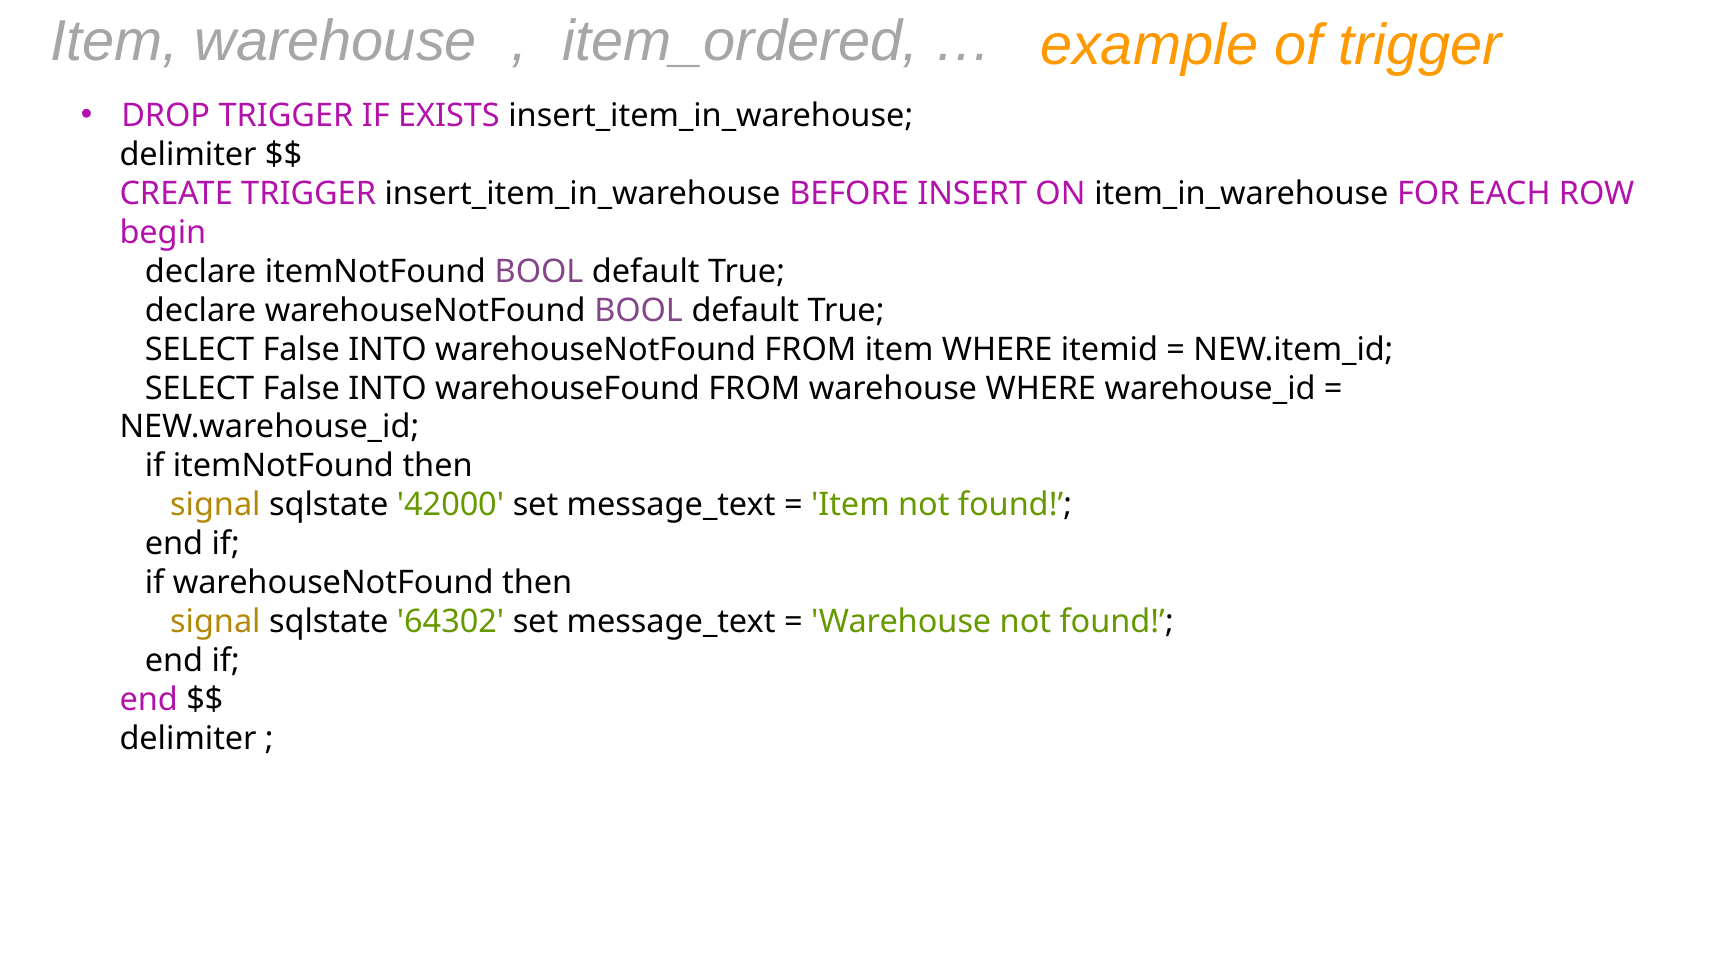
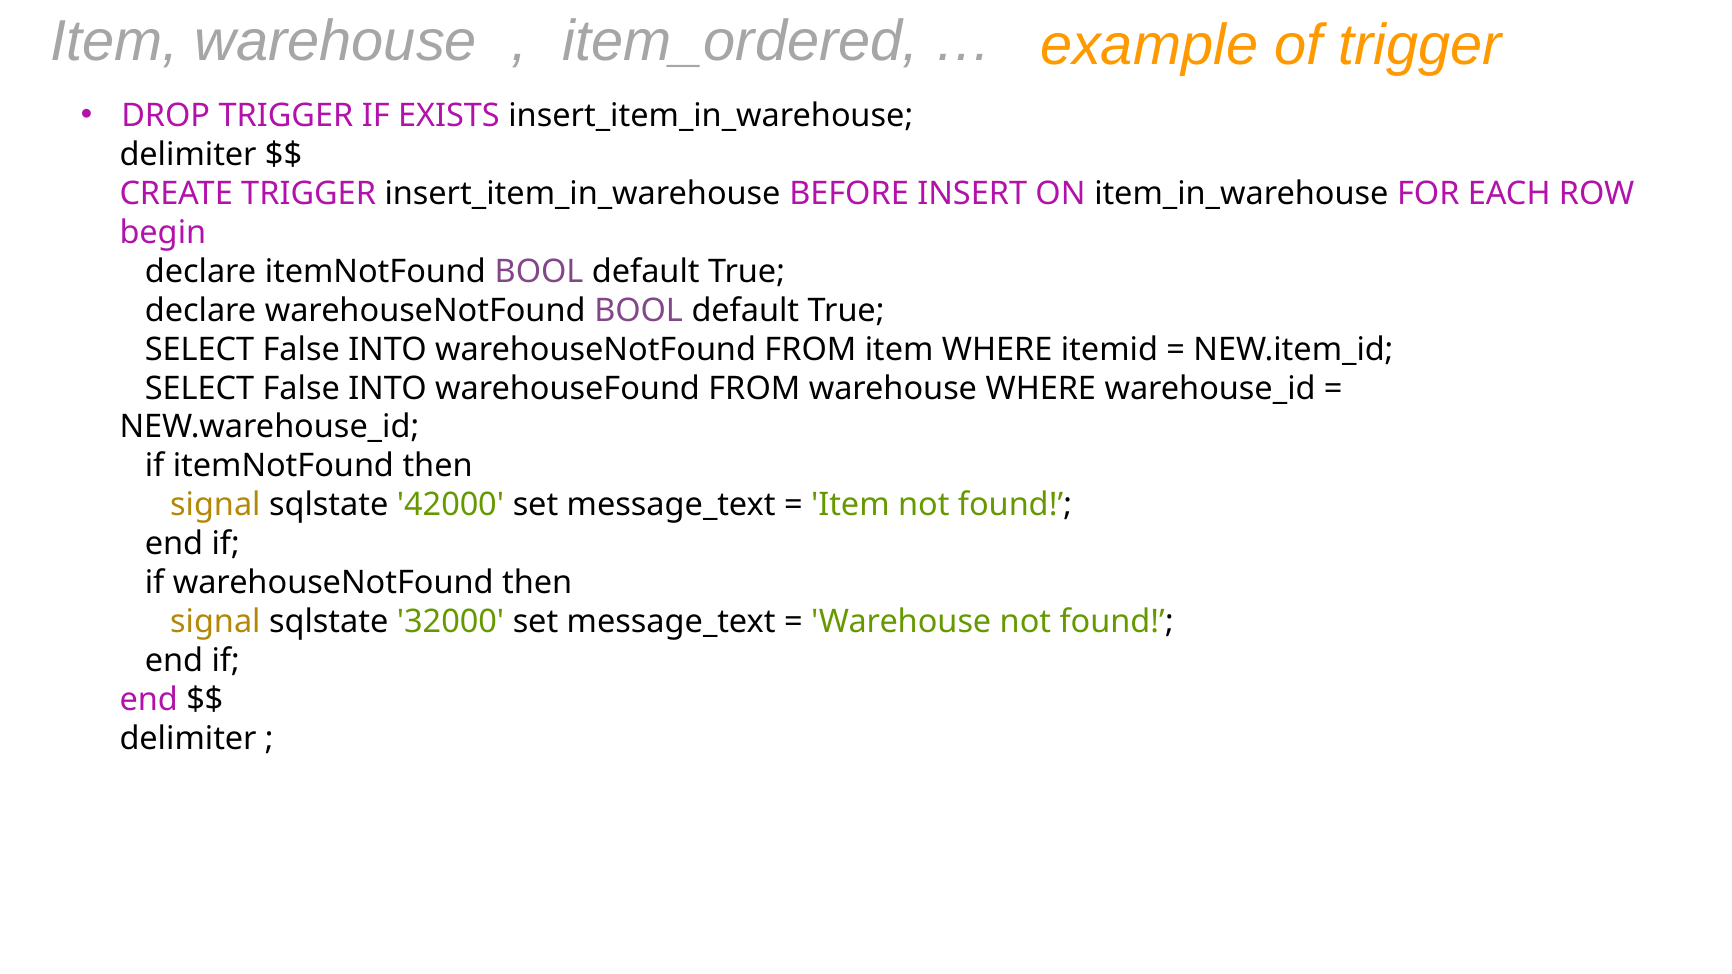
64302: 64302 -> 32000
